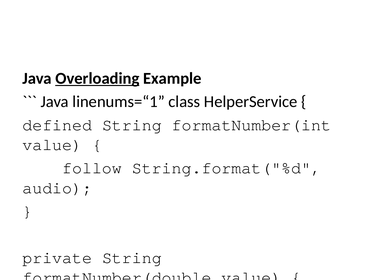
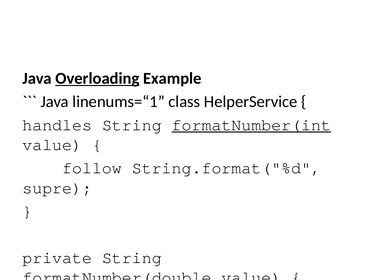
defined: defined -> handles
formatNumber(int underline: none -> present
audio: audio -> supre
